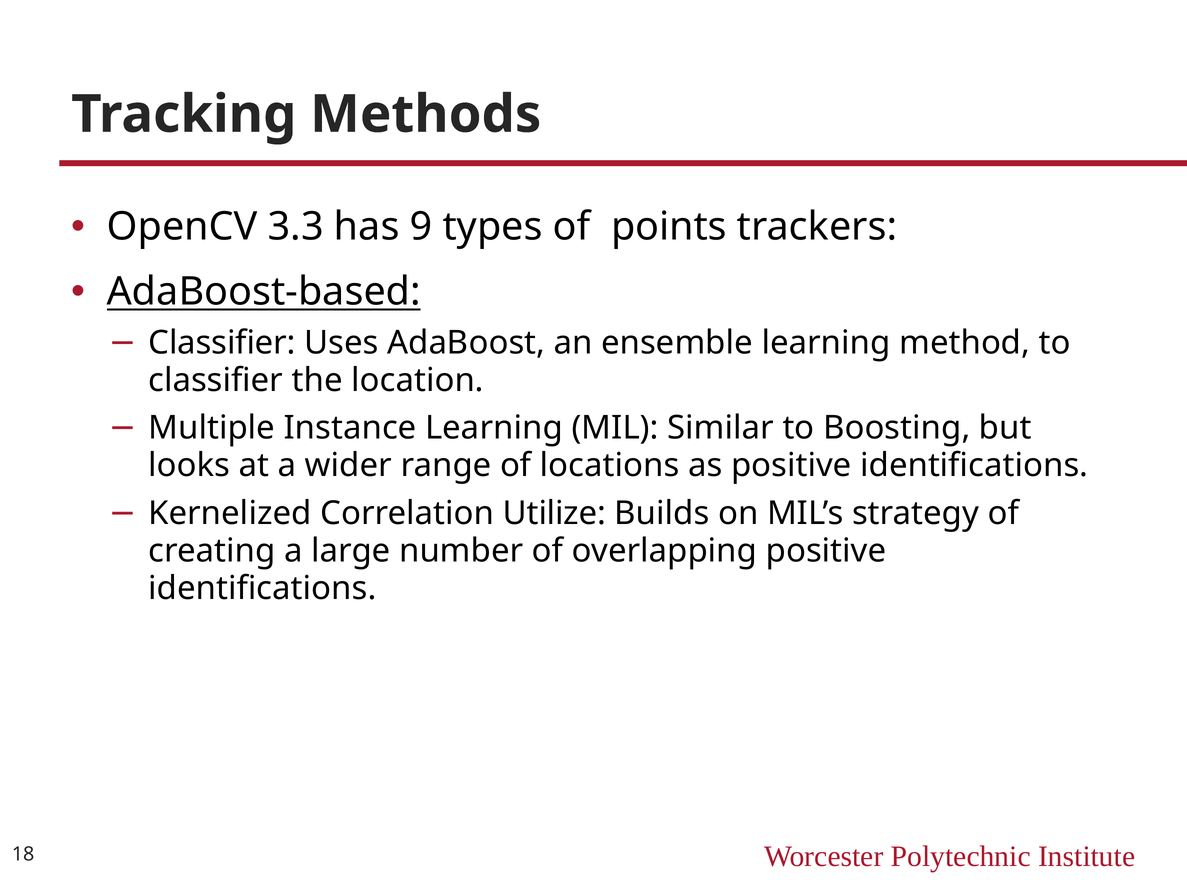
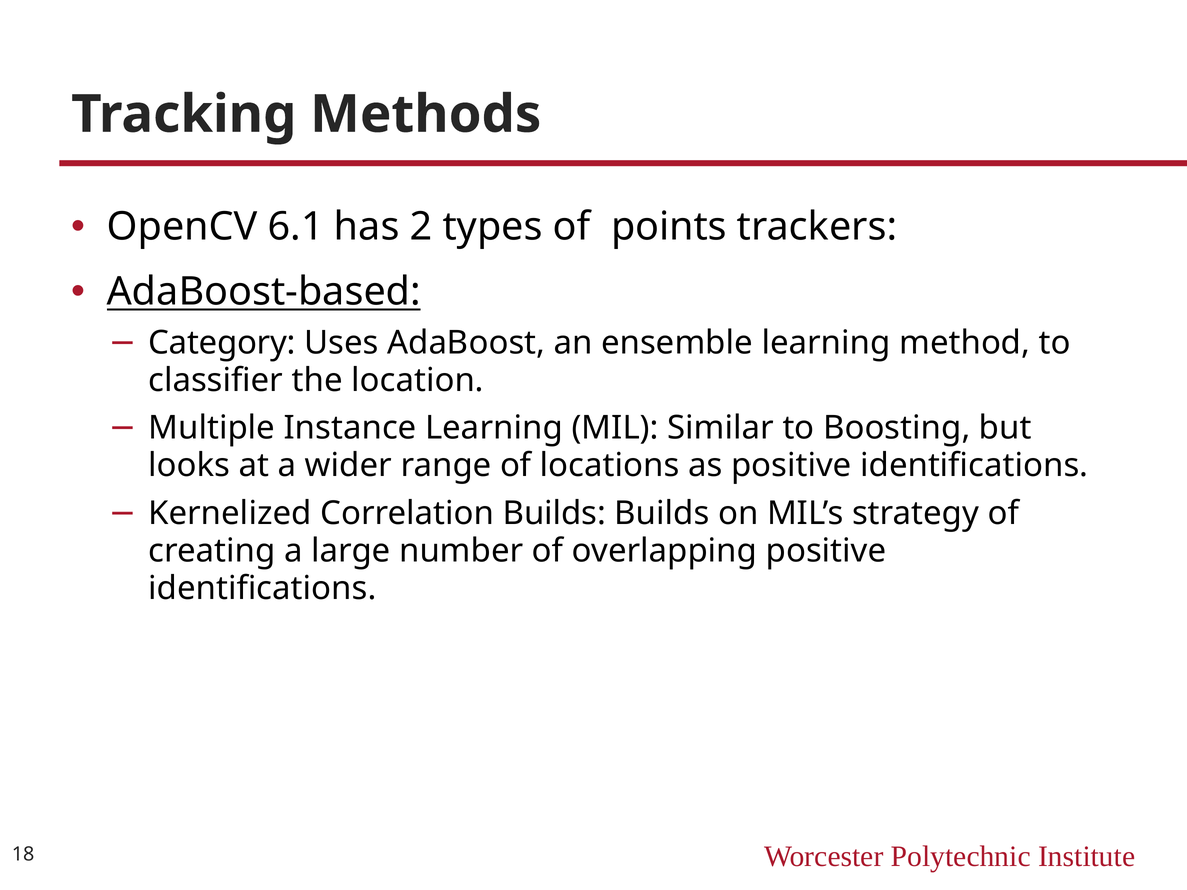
3.3: 3.3 -> 6.1
9: 9 -> 2
Classifier at (222, 343): Classifier -> Category
Correlation Utilize: Utilize -> Builds
